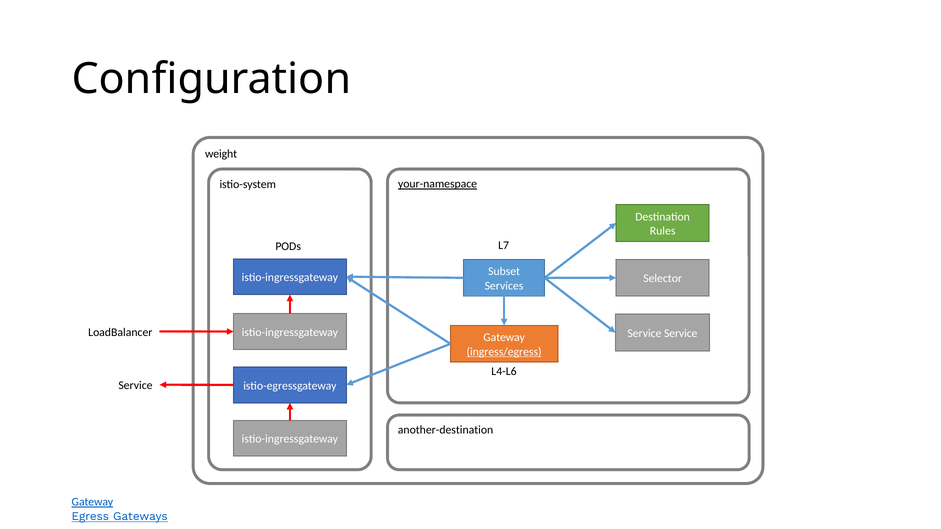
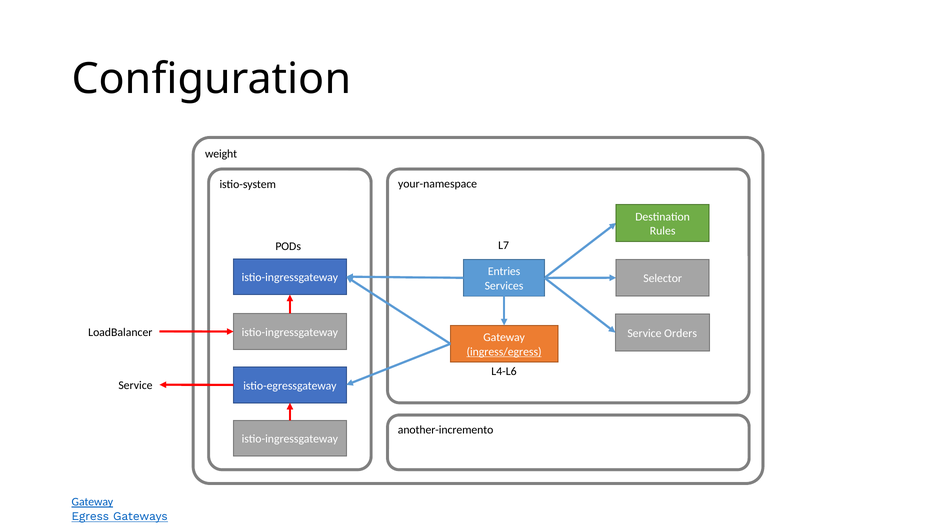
your-namespace underline: present -> none
Subset: Subset -> Entries
Service at (681, 334): Service -> Orders
another-destination: another-destination -> another-incremento
